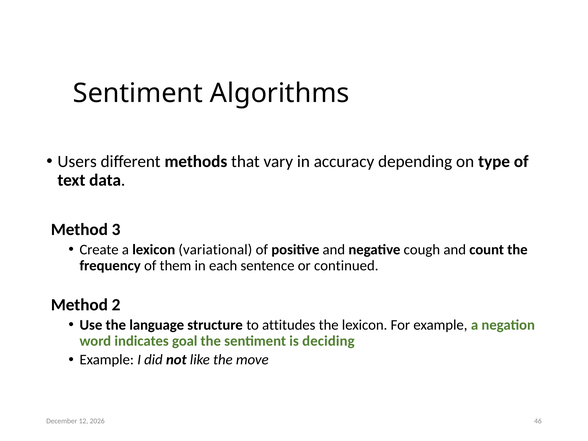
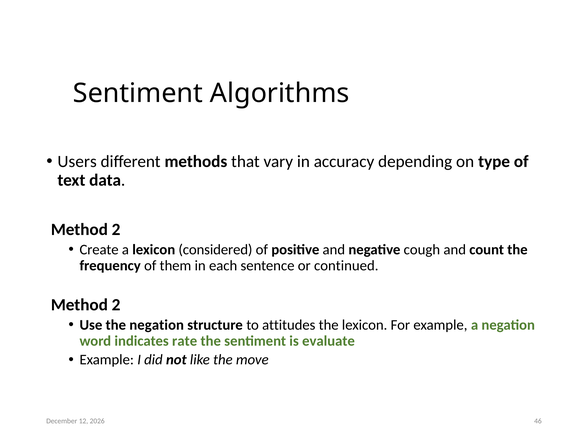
3 at (116, 229): 3 -> 2
variational: variational -> considered
the language: language -> negation
goal: goal -> rate
deciding: deciding -> evaluate
